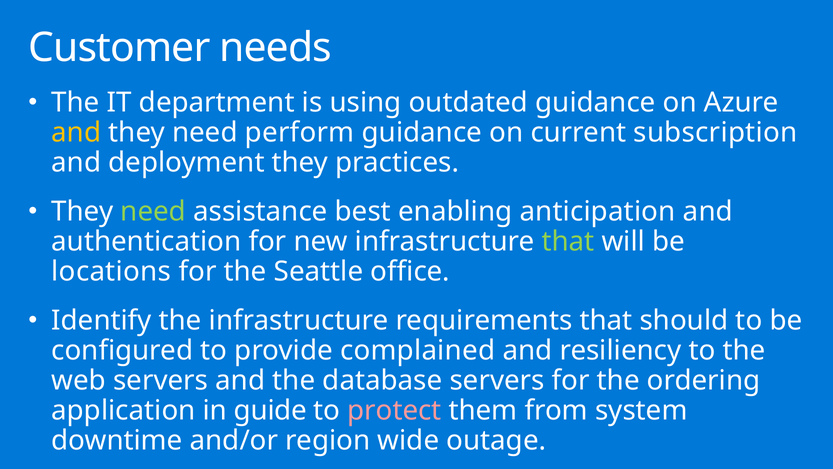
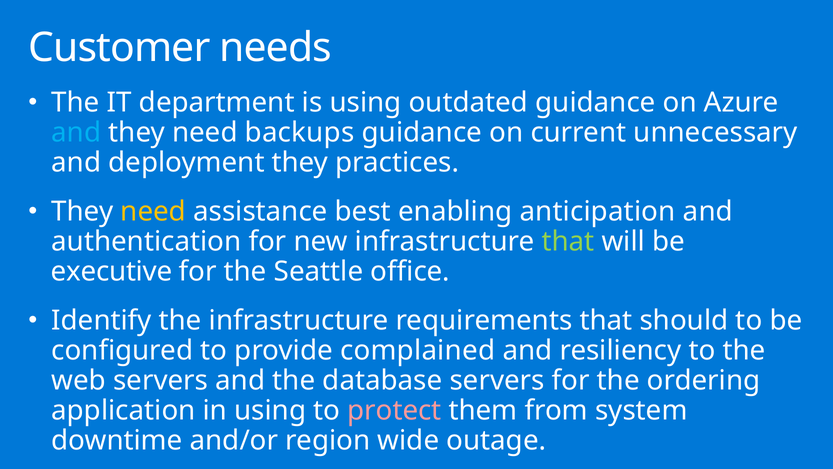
and at (76, 132) colour: yellow -> light blue
perform: perform -> backups
subscription: subscription -> unnecessary
need at (153, 211) colour: light green -> yellow
locations: locations -> executive
in guide: guide -> using
